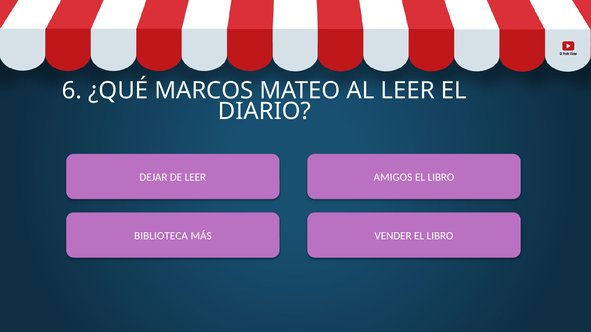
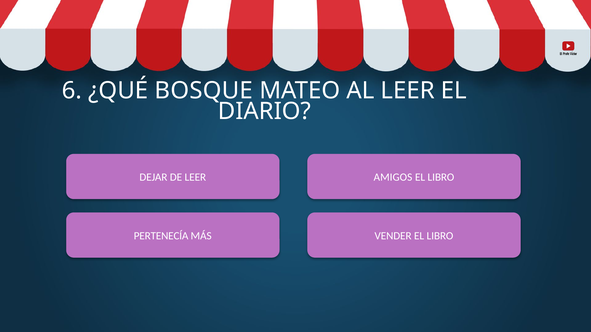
MARCOS: MARCOS -> BOSQUE
BIBLIOTECA: BIBLIOTECA -> PERTENECÍA
